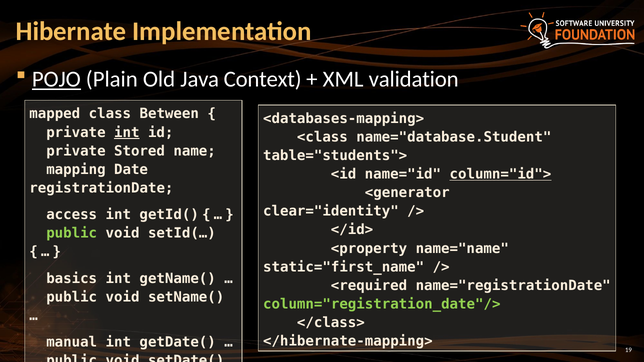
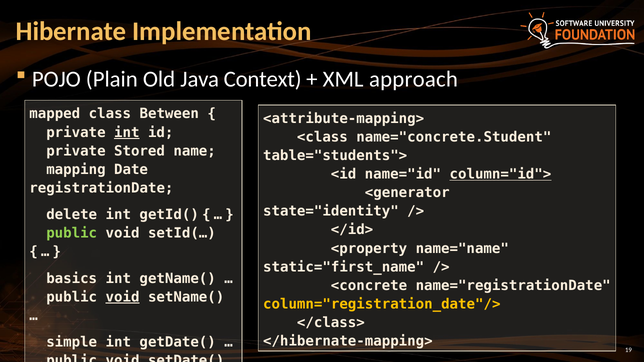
POJO underline: present -> none
validation: validation -> approach
<databases-mapping>: <databases-mapping> -> <attribute-mapping>
name="database.Student: name="database.Student -> name="concrete.Student
clear="identity: clear="identity -> state="identity
access: access -> delete
<required: <required -> <concrete
void at (123, 297) underline: none -> present
column="registration_date"/> colour: light green -> yellow
manual: manual -> simple
